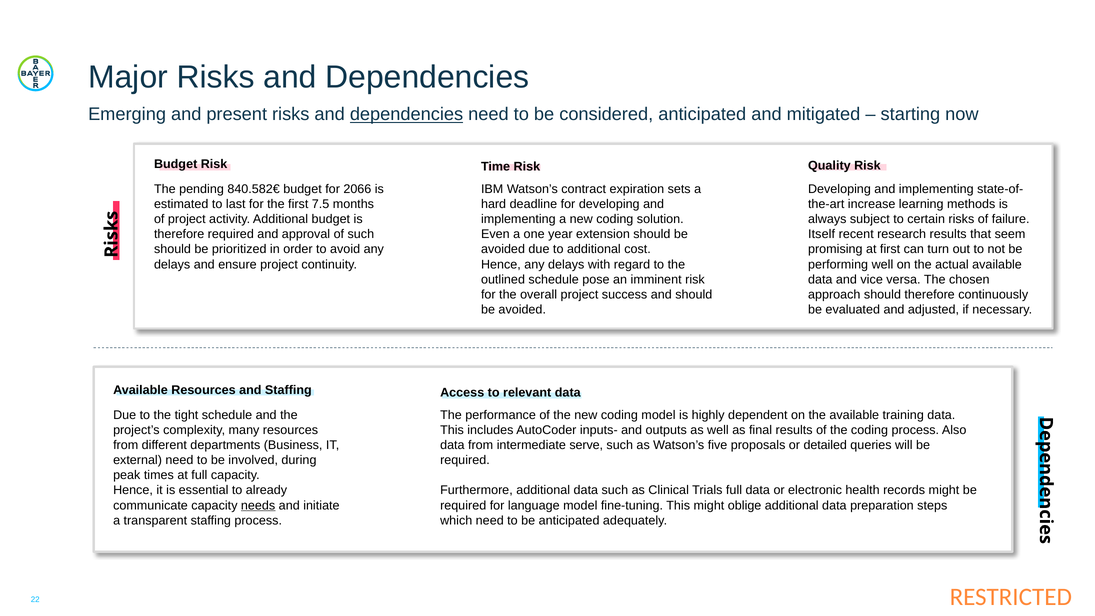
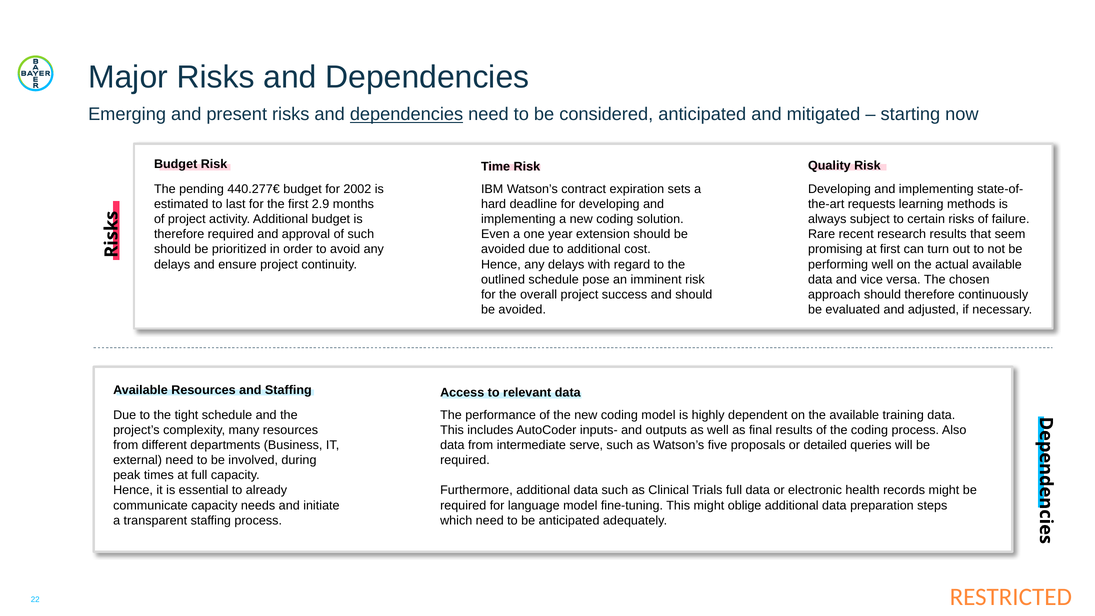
840.582€: 840.582€ -> 440.277€
2066: 2066 -> 2002
7.5: 7.5 -> 2.9
increase: increase -> requests
Itself: Itself -> Rare
needs underline: present -> none
